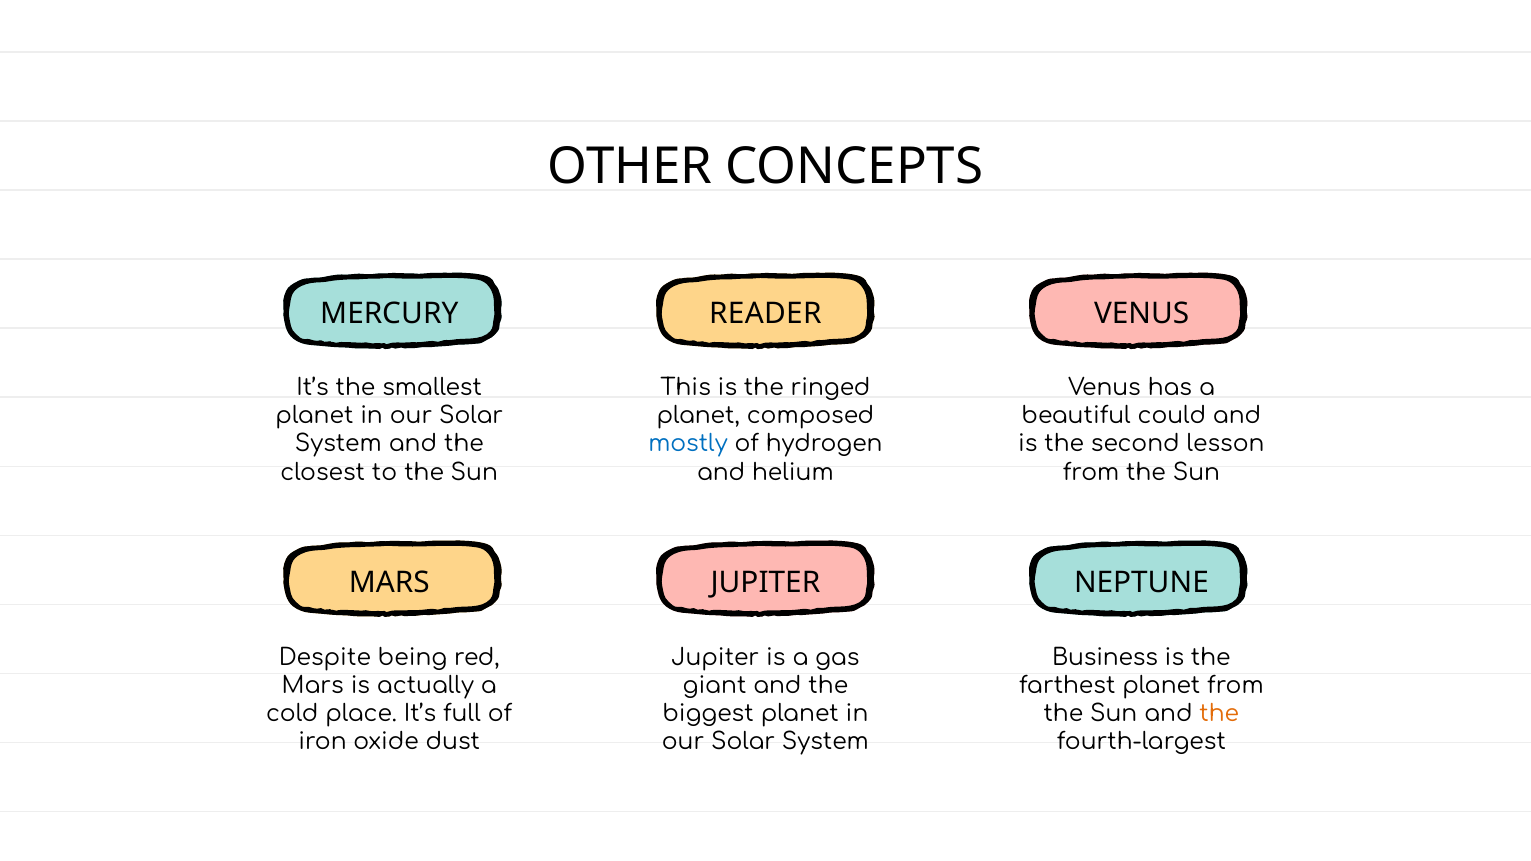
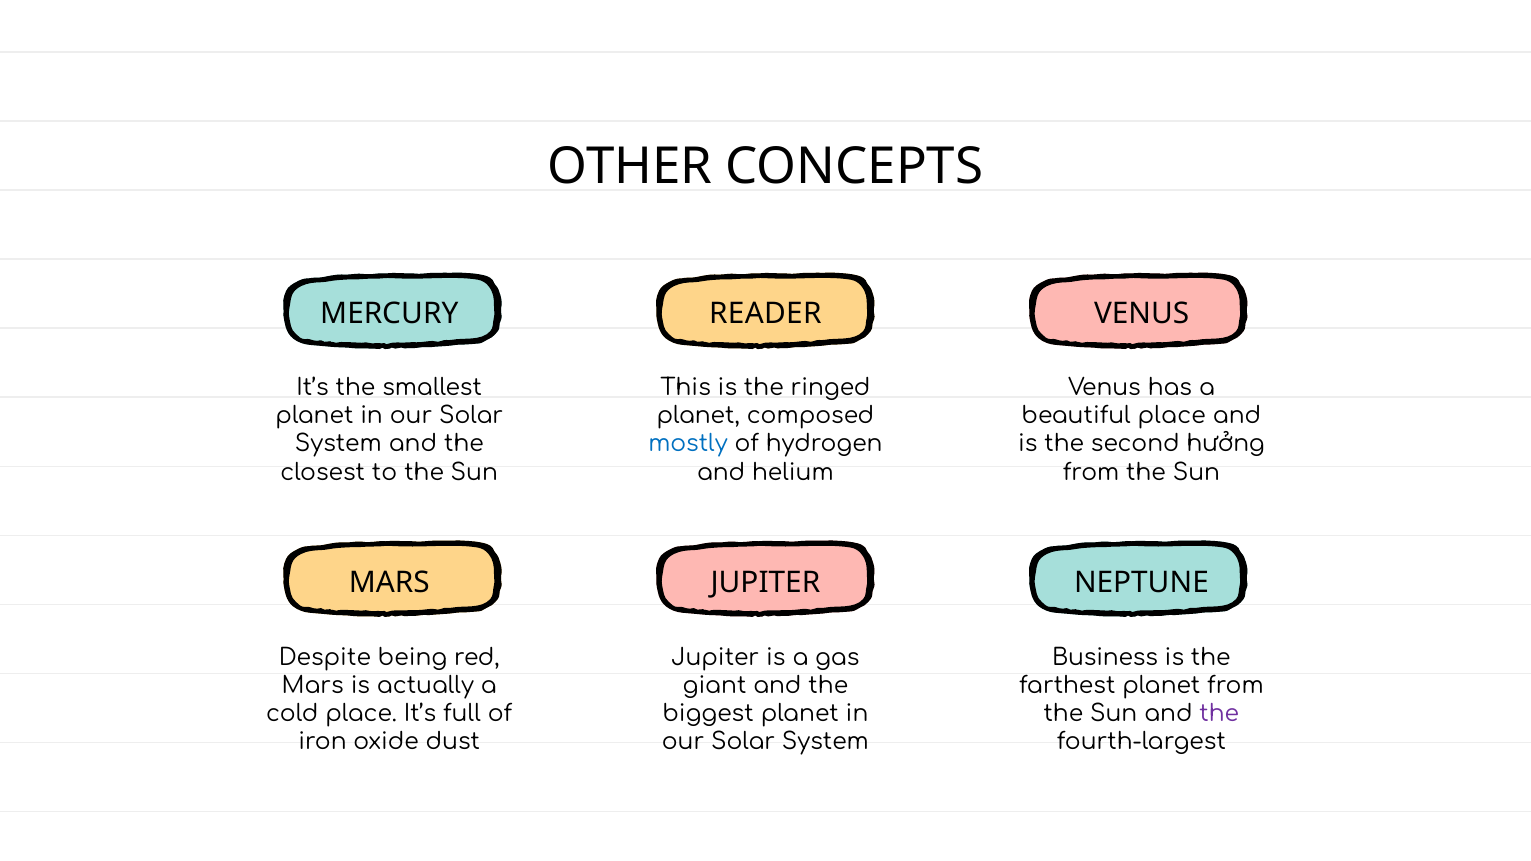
beautiful could: could -> place
lesson: lesson -> hưởng
the at (1219, 714) colour: orange -> purple
